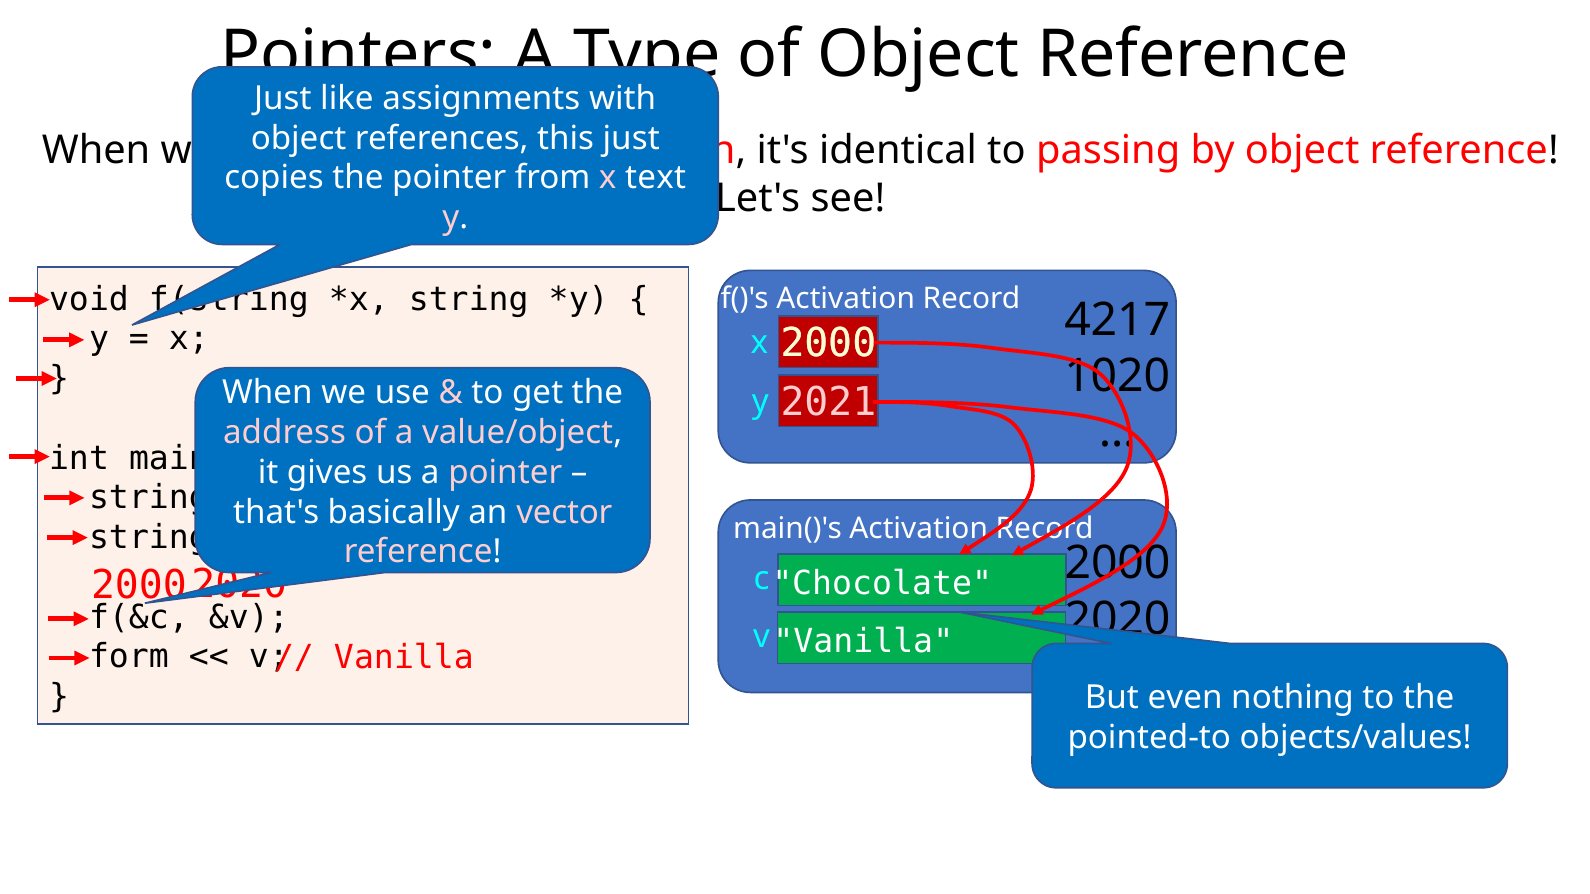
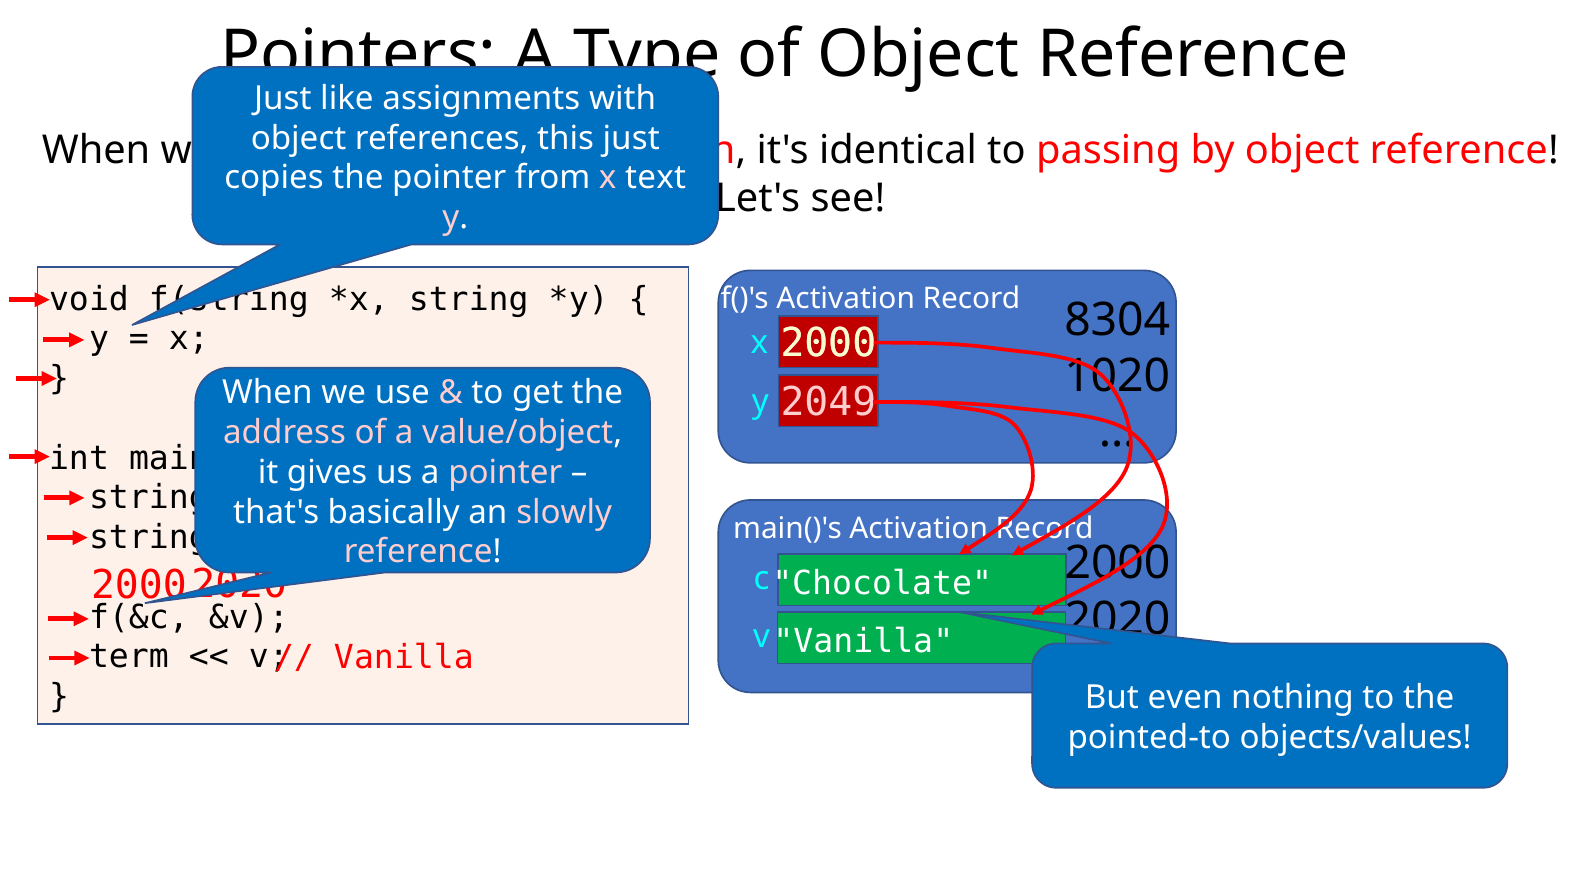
4217: 4217 -> 8304
2021: 2021 -> 2049
vector: vector -> slowly
form: form -> term
